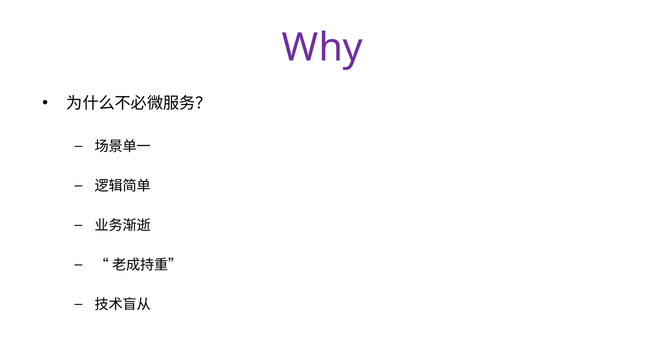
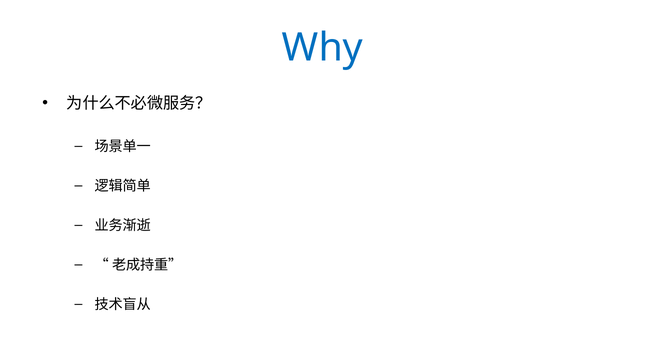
Why colour: purple -> blue
